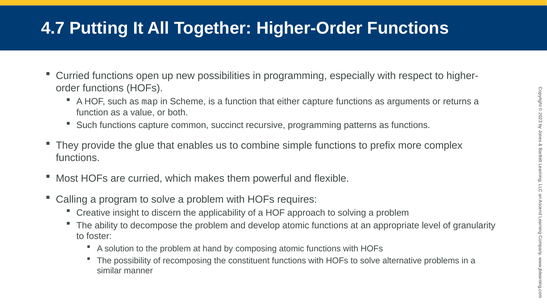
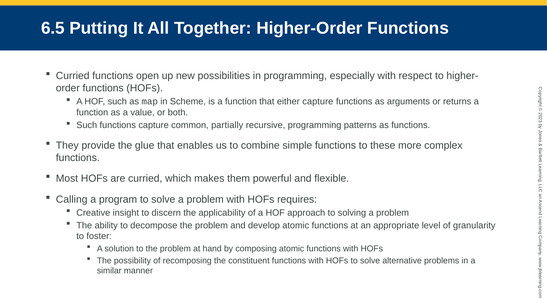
4.7: 4.7 -> 6.5
succinct: succinct -> partially
prefix: prefix -> these
